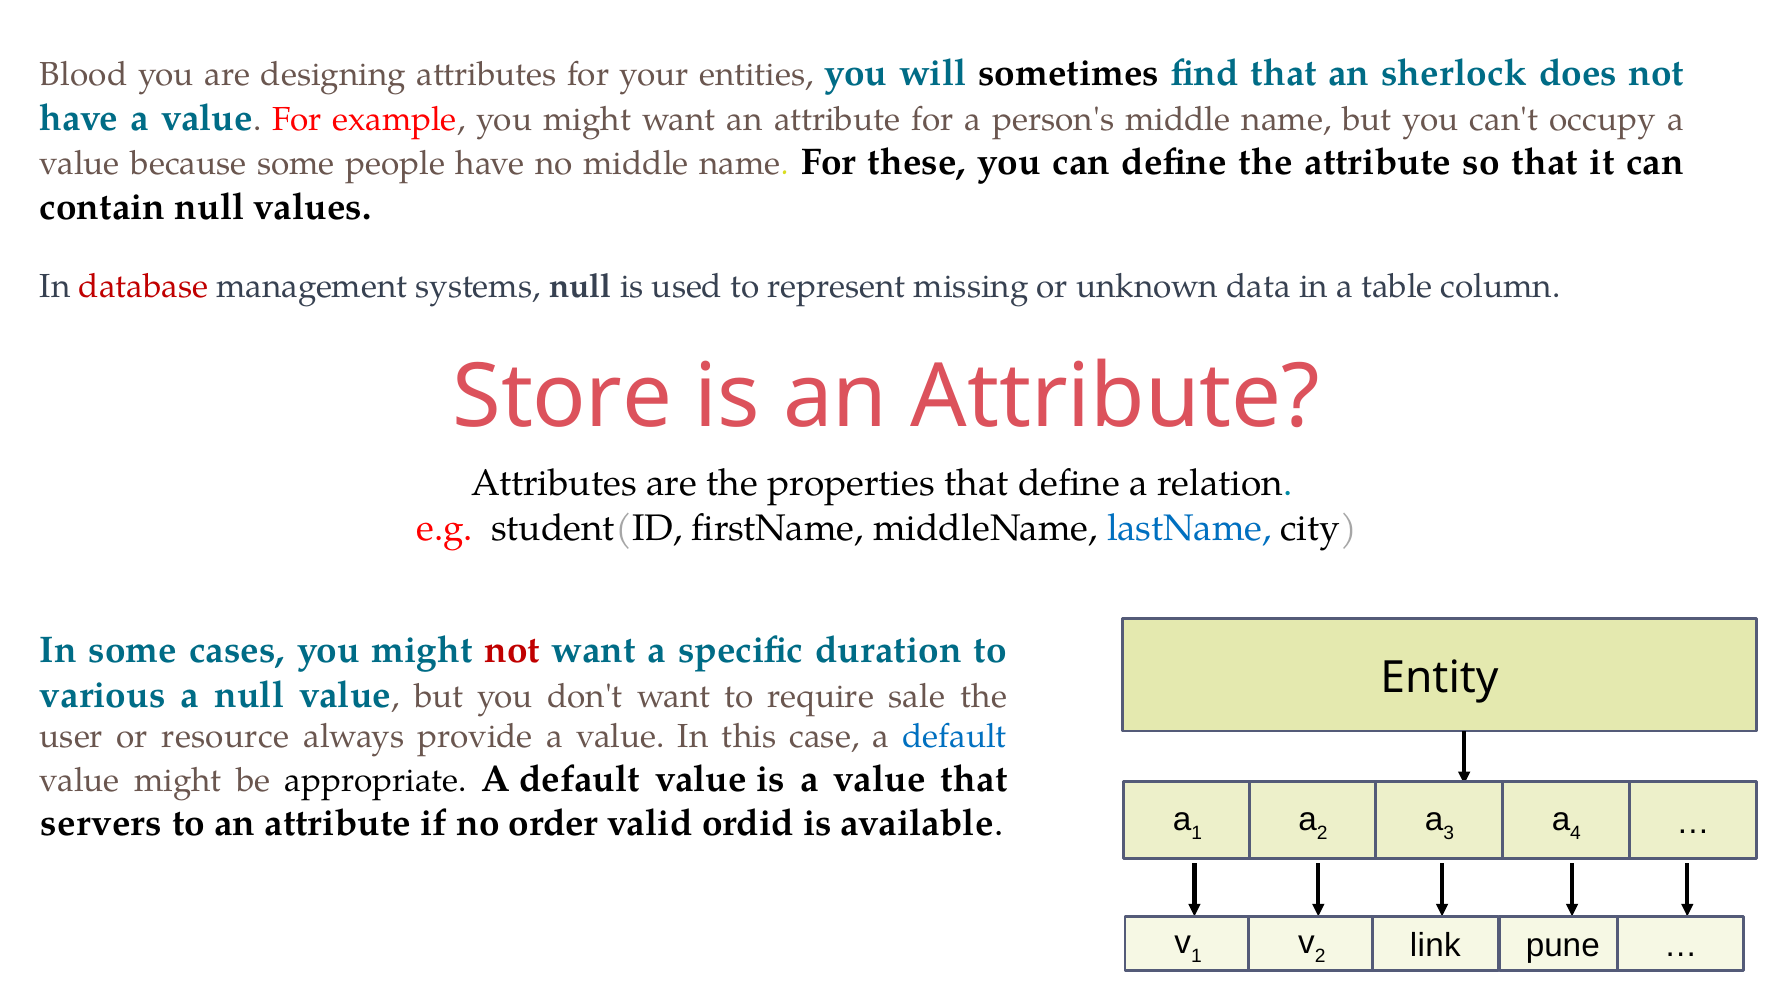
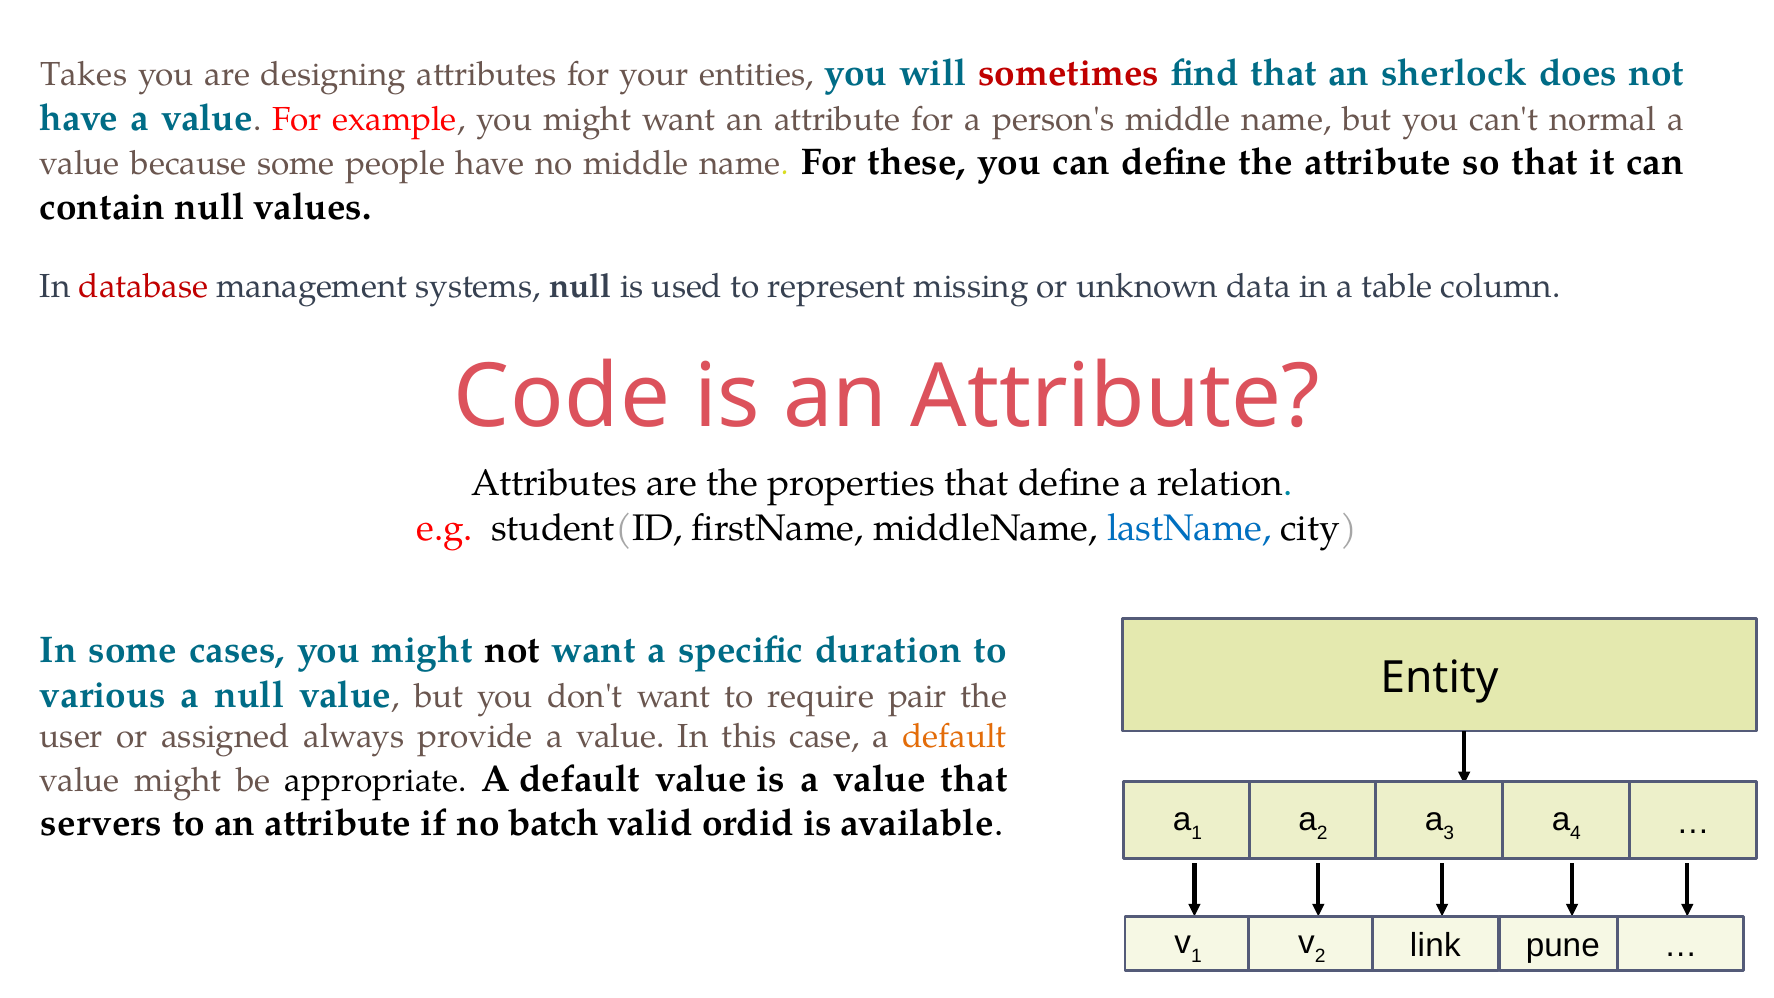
Blood: Blood -> Takes
sometimes colour: black -> red
occupy: occupy -> normal
Store: Store -> Code
not at (512, 650) colour: red -> black
sale: sale -> pair
resource: resource -> assigned
default at (955, 737) colour: blue -> orange
order: order -> batch
